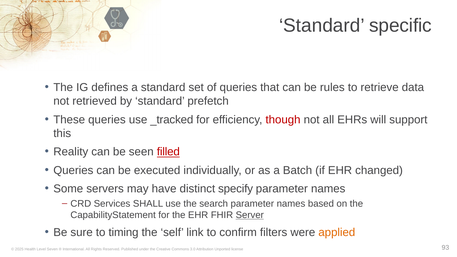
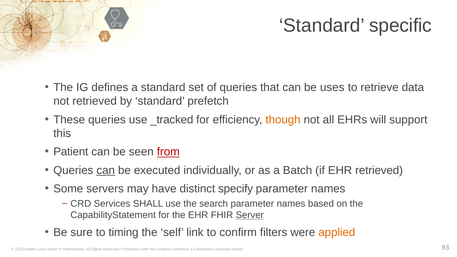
rules: rules -> uses
though colour: red -> orange
Reality: Reality -> Patient
filled: filled -> from
can at (106, 170) underline: none -> present
EHR changed: changed -> retrieved
